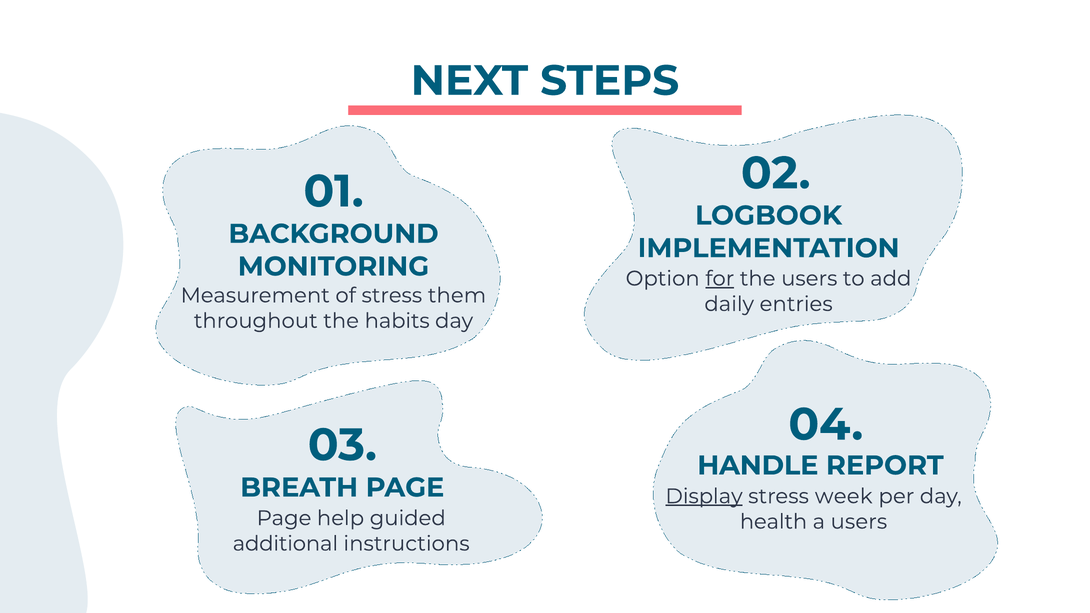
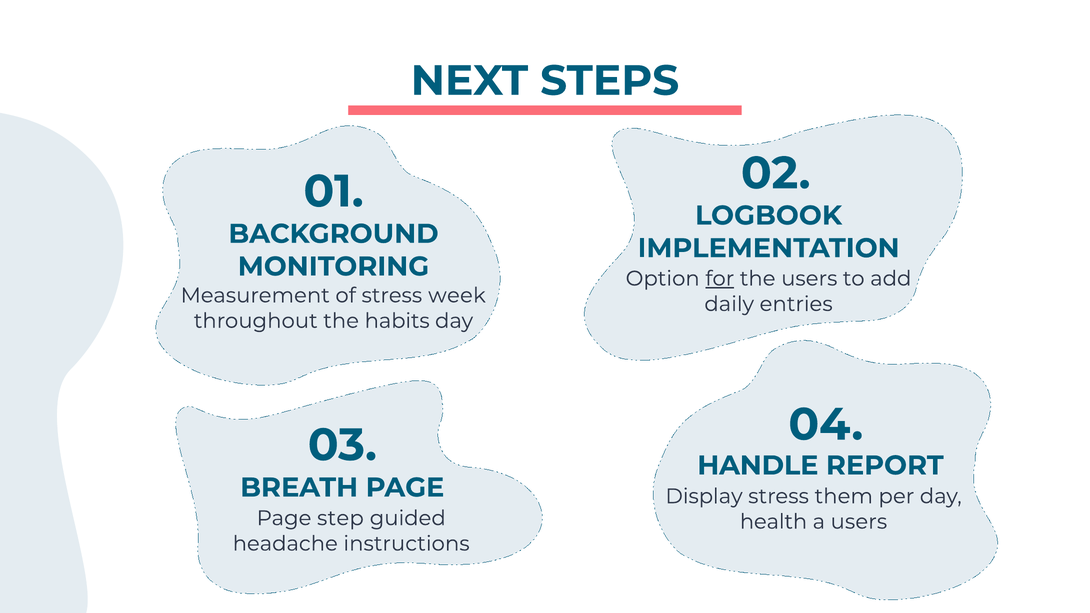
them: them -> week
Display underline: present -> none
week: week -> them
help: help -> step
additional: additional -> headache
